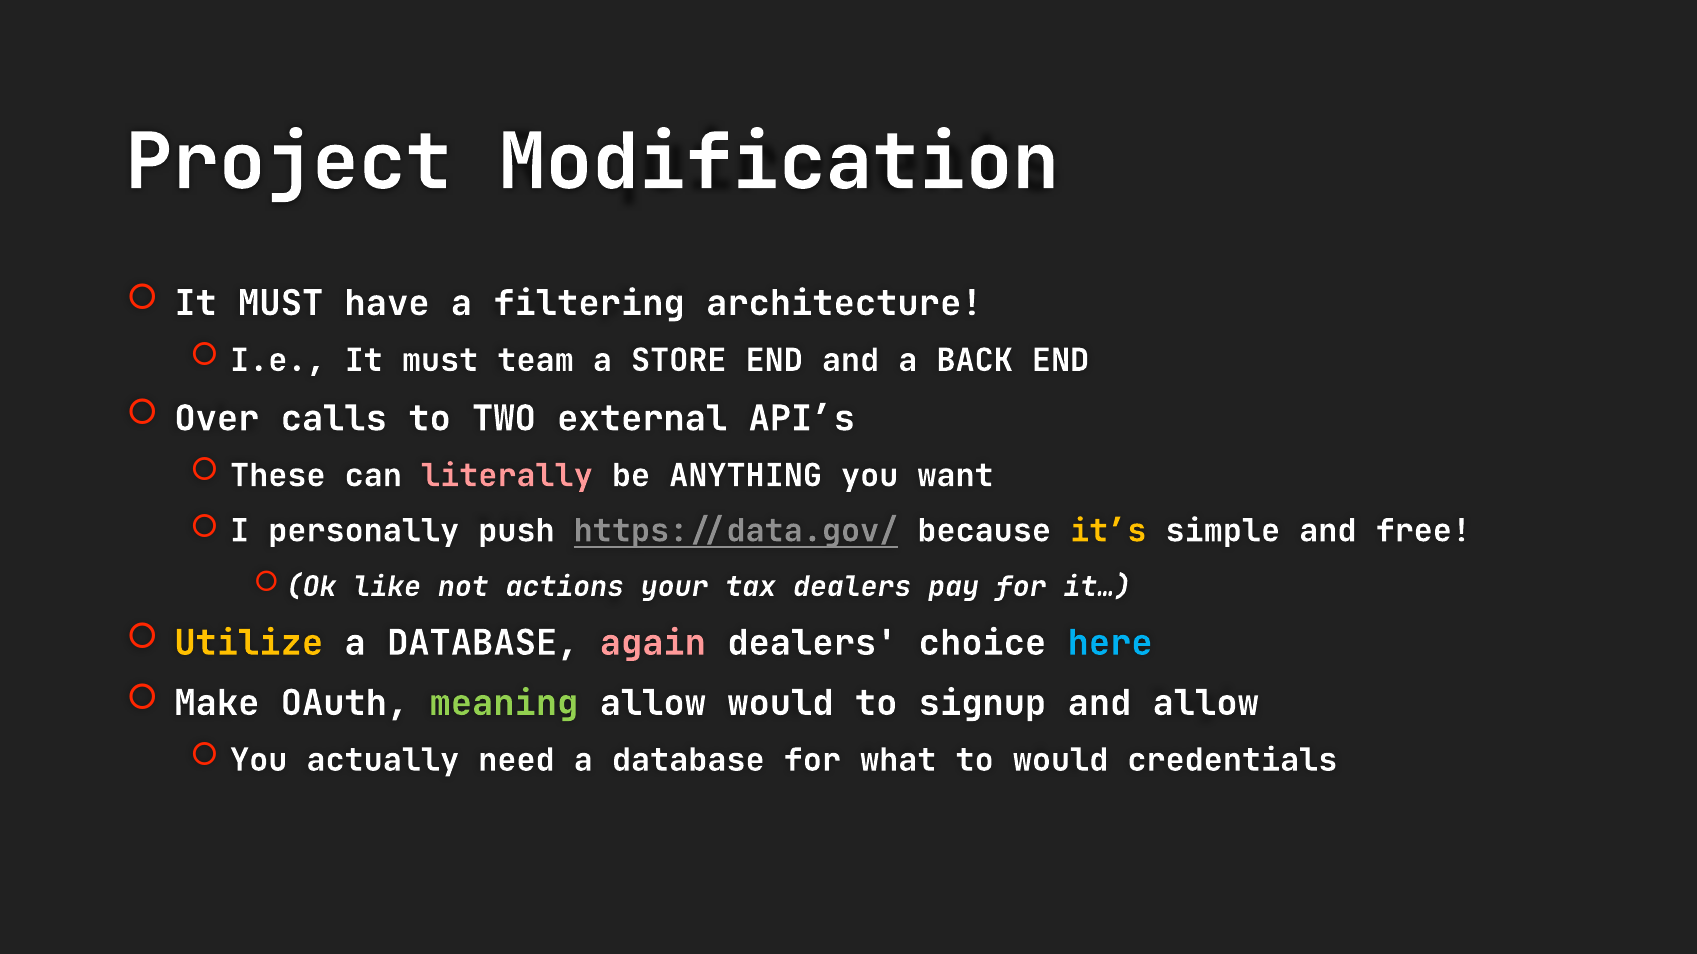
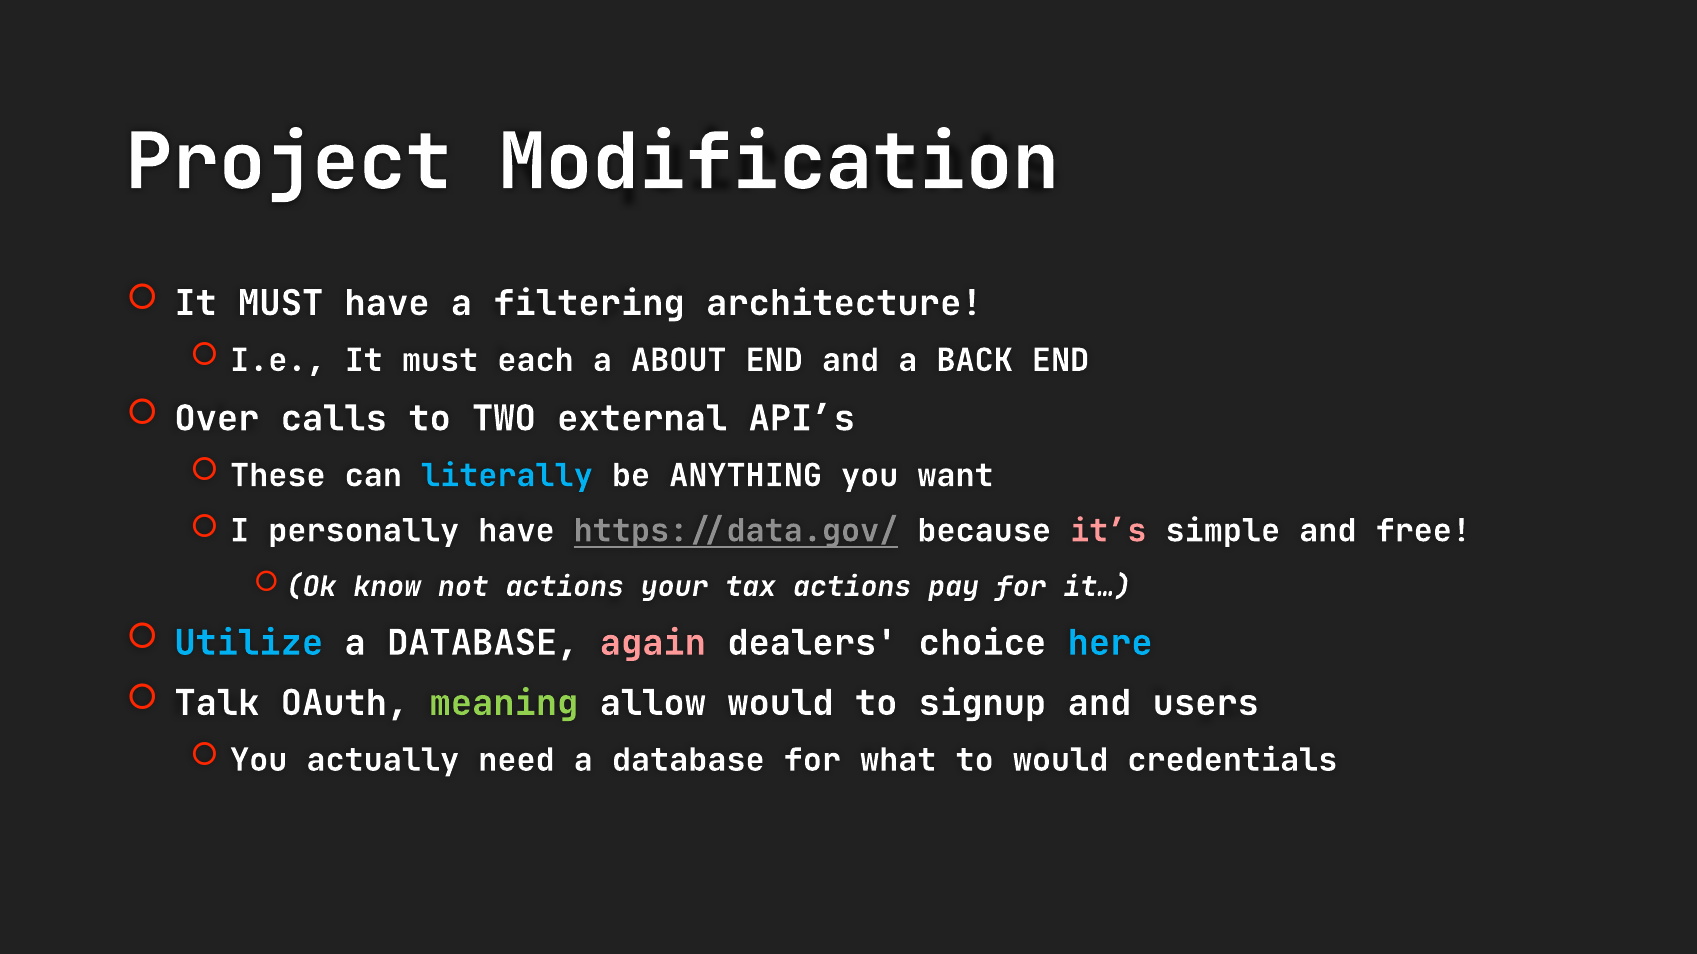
team: team -> each
STORE: STORE -> ABOUT
literally colour: pink -> light blue
personally push: push -> have
it’s colour: yellow -> pink
like: like -> know
tax dealers: dealers -> actions
Utilize colour: yellow -> light blue
Make: Make -> Talk
and allow: allow -> users
